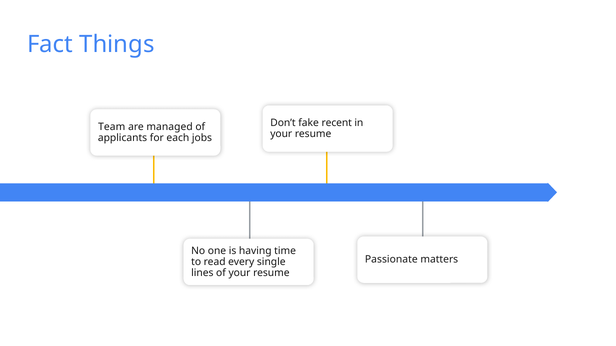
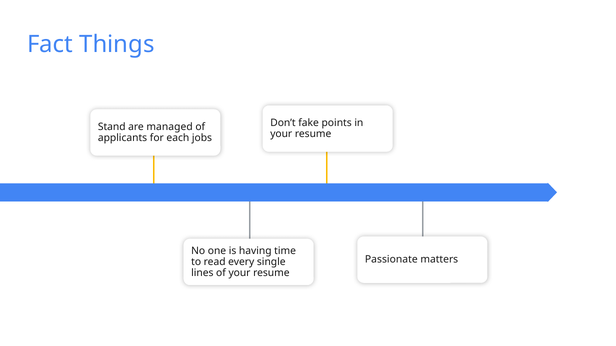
recent: recent -> points
Team: Team -> Stand
